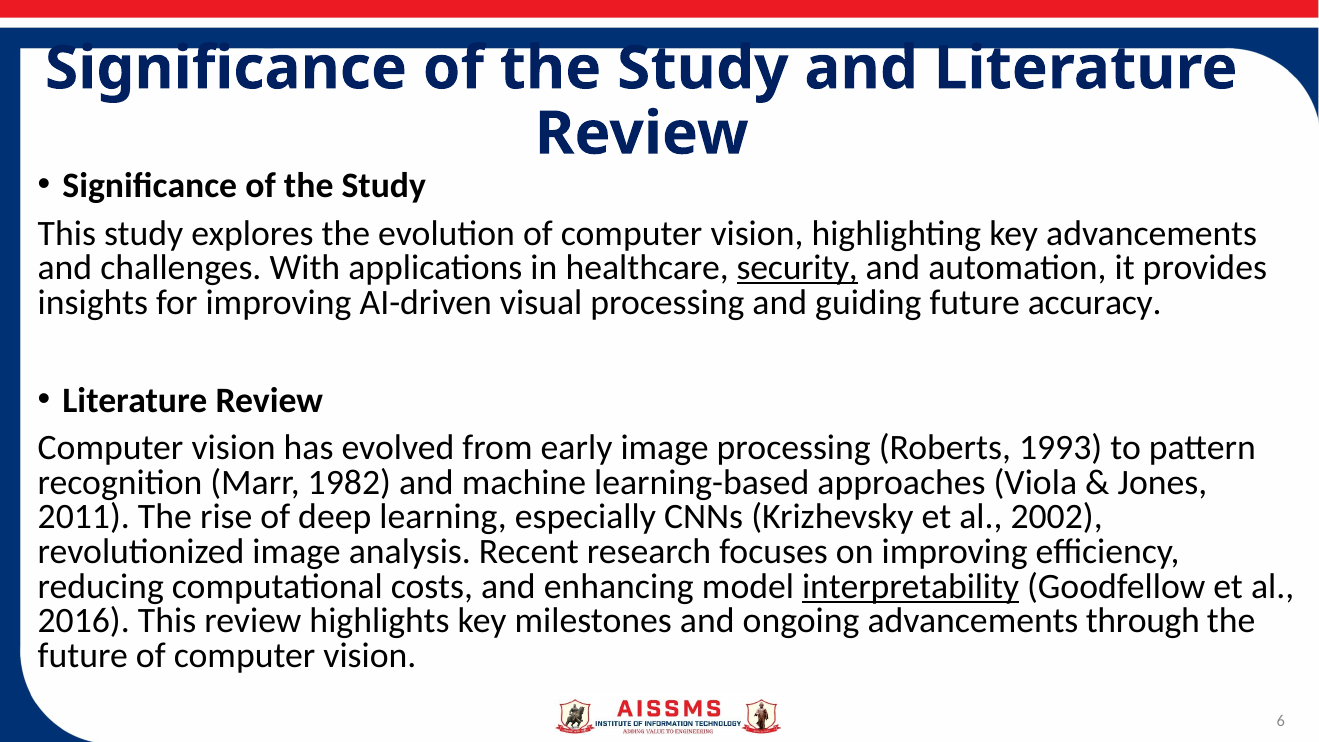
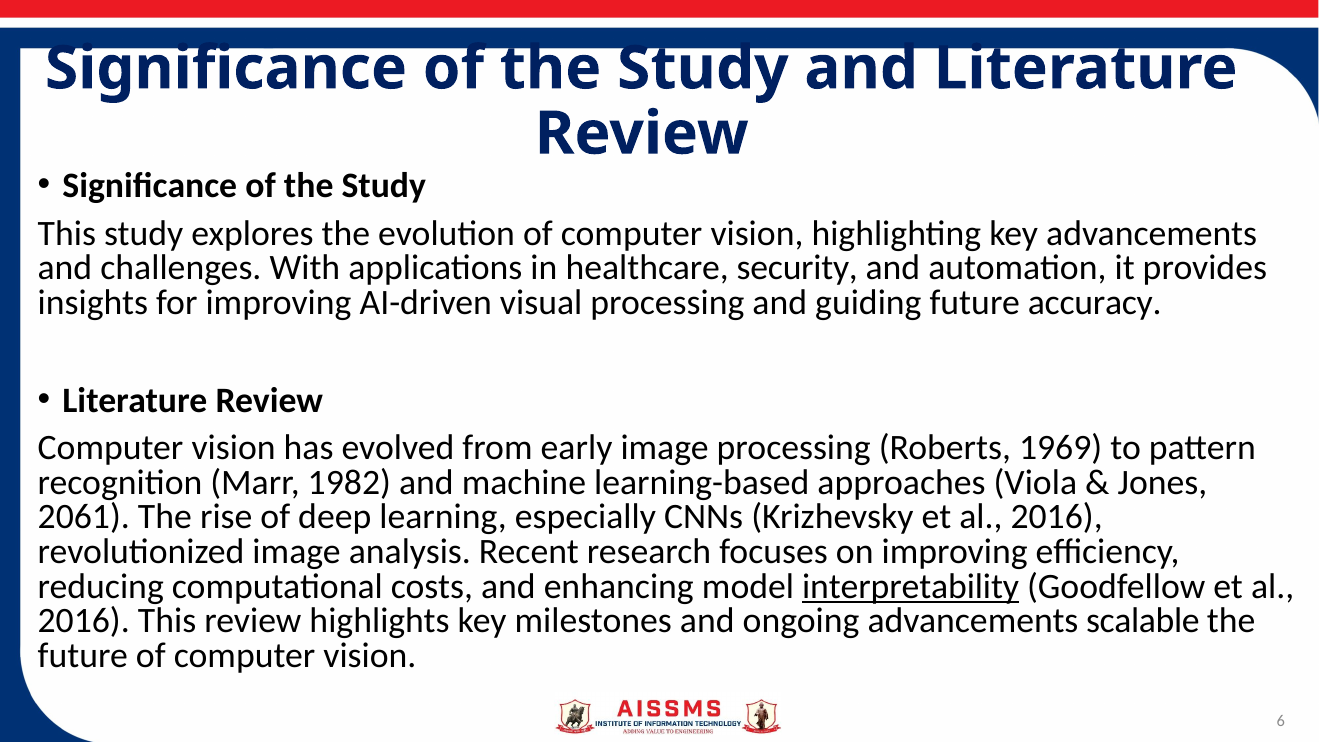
security underline: present -> none
1993: 1993 -> 1969
2011: 2011 -> 2061
Krizhevsky et al 2002: 2002 -> 2016
through: through -> scalable
